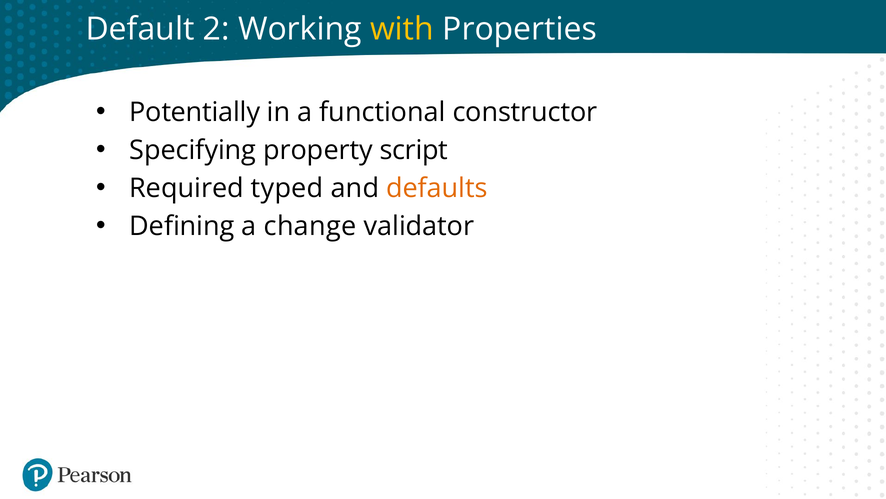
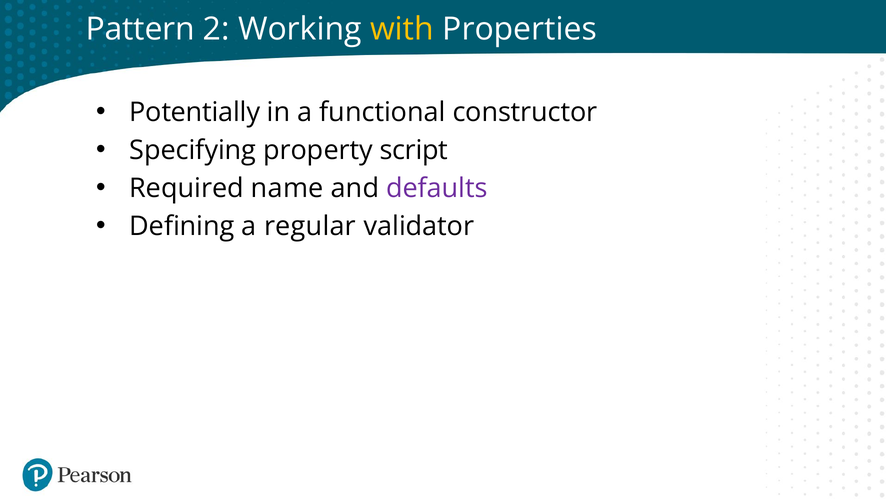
Default: Default -> Pattern
typed: typed -> name
defaults colour: orange -> purple
change: change -> regular
